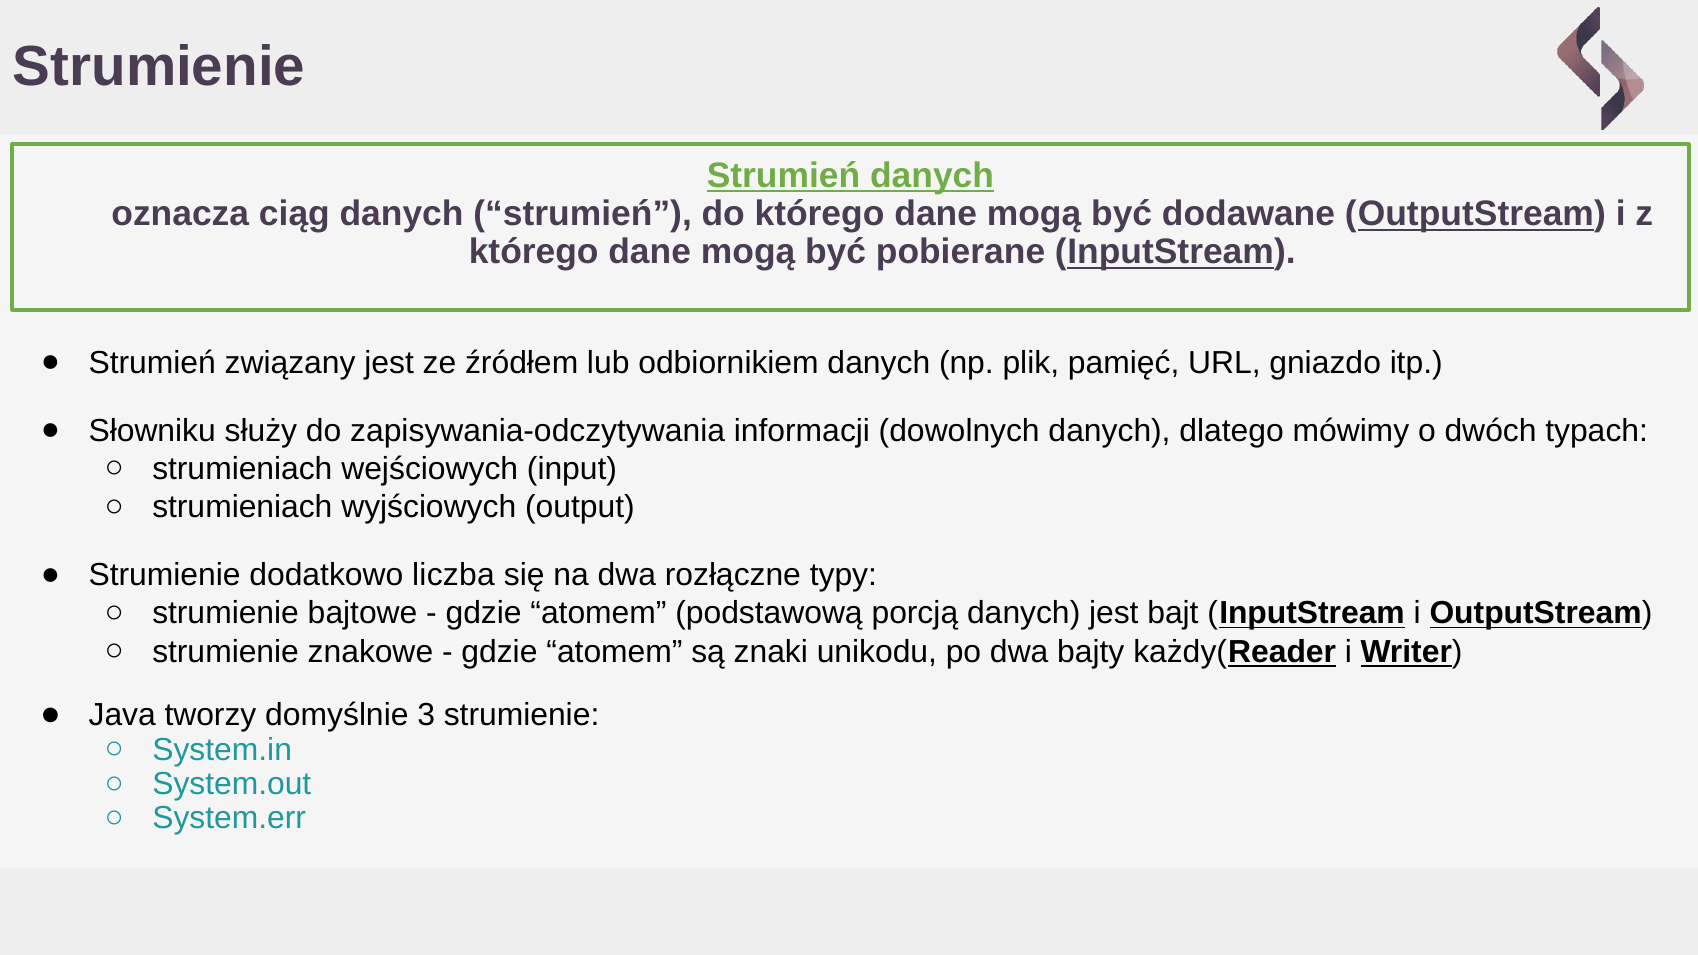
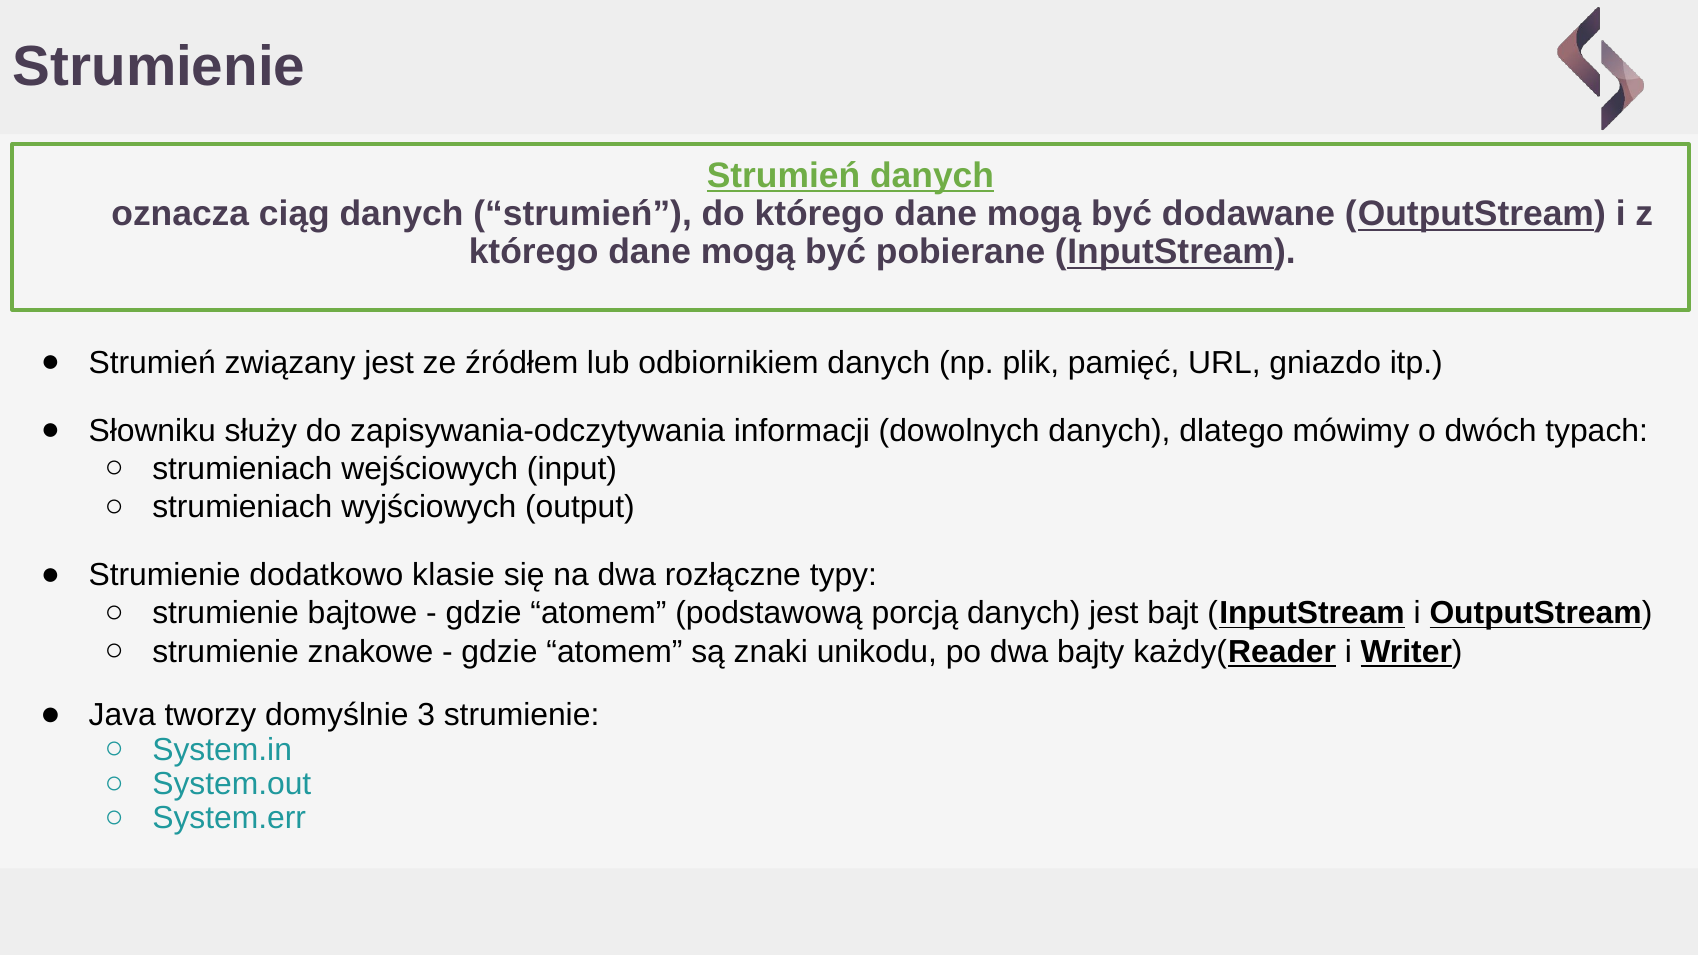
liczba: liczba -> klasie
